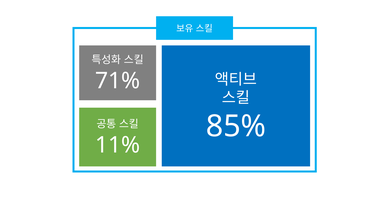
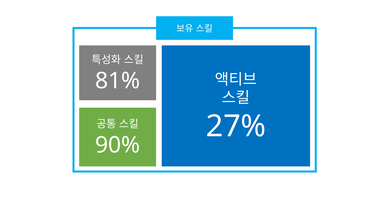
71%: 71% -> 81%
85%: 85% -> 27%
11%: 11% -> 90%
